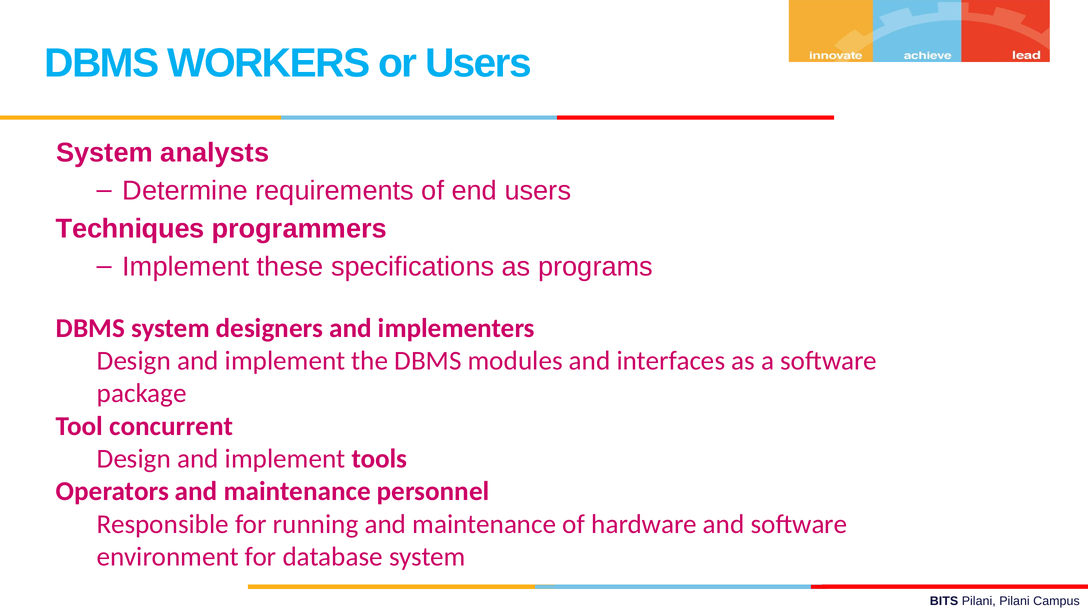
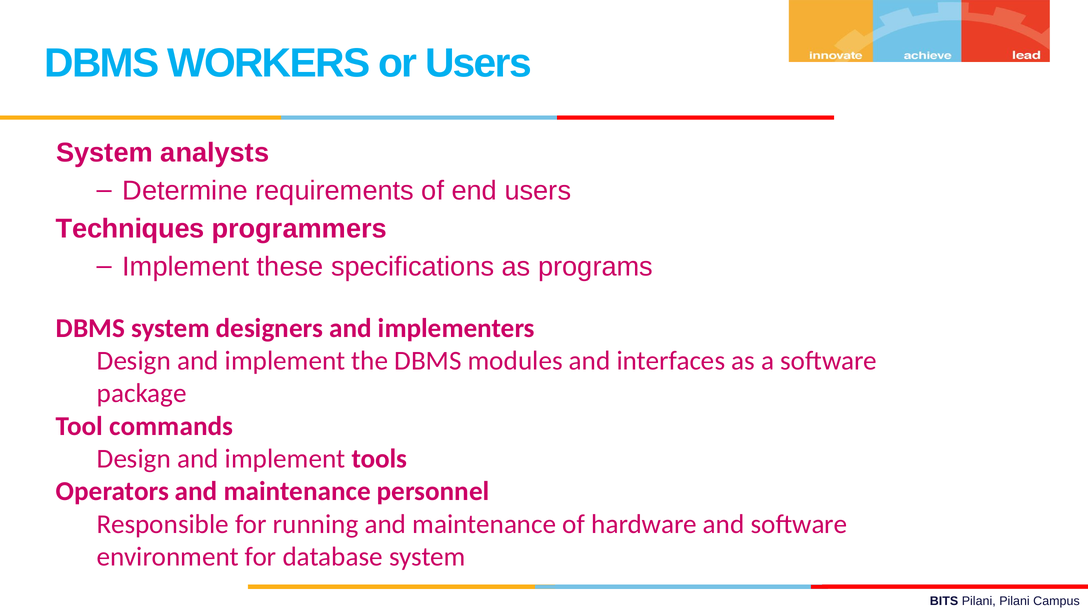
concurrent: concurrent -> commands
